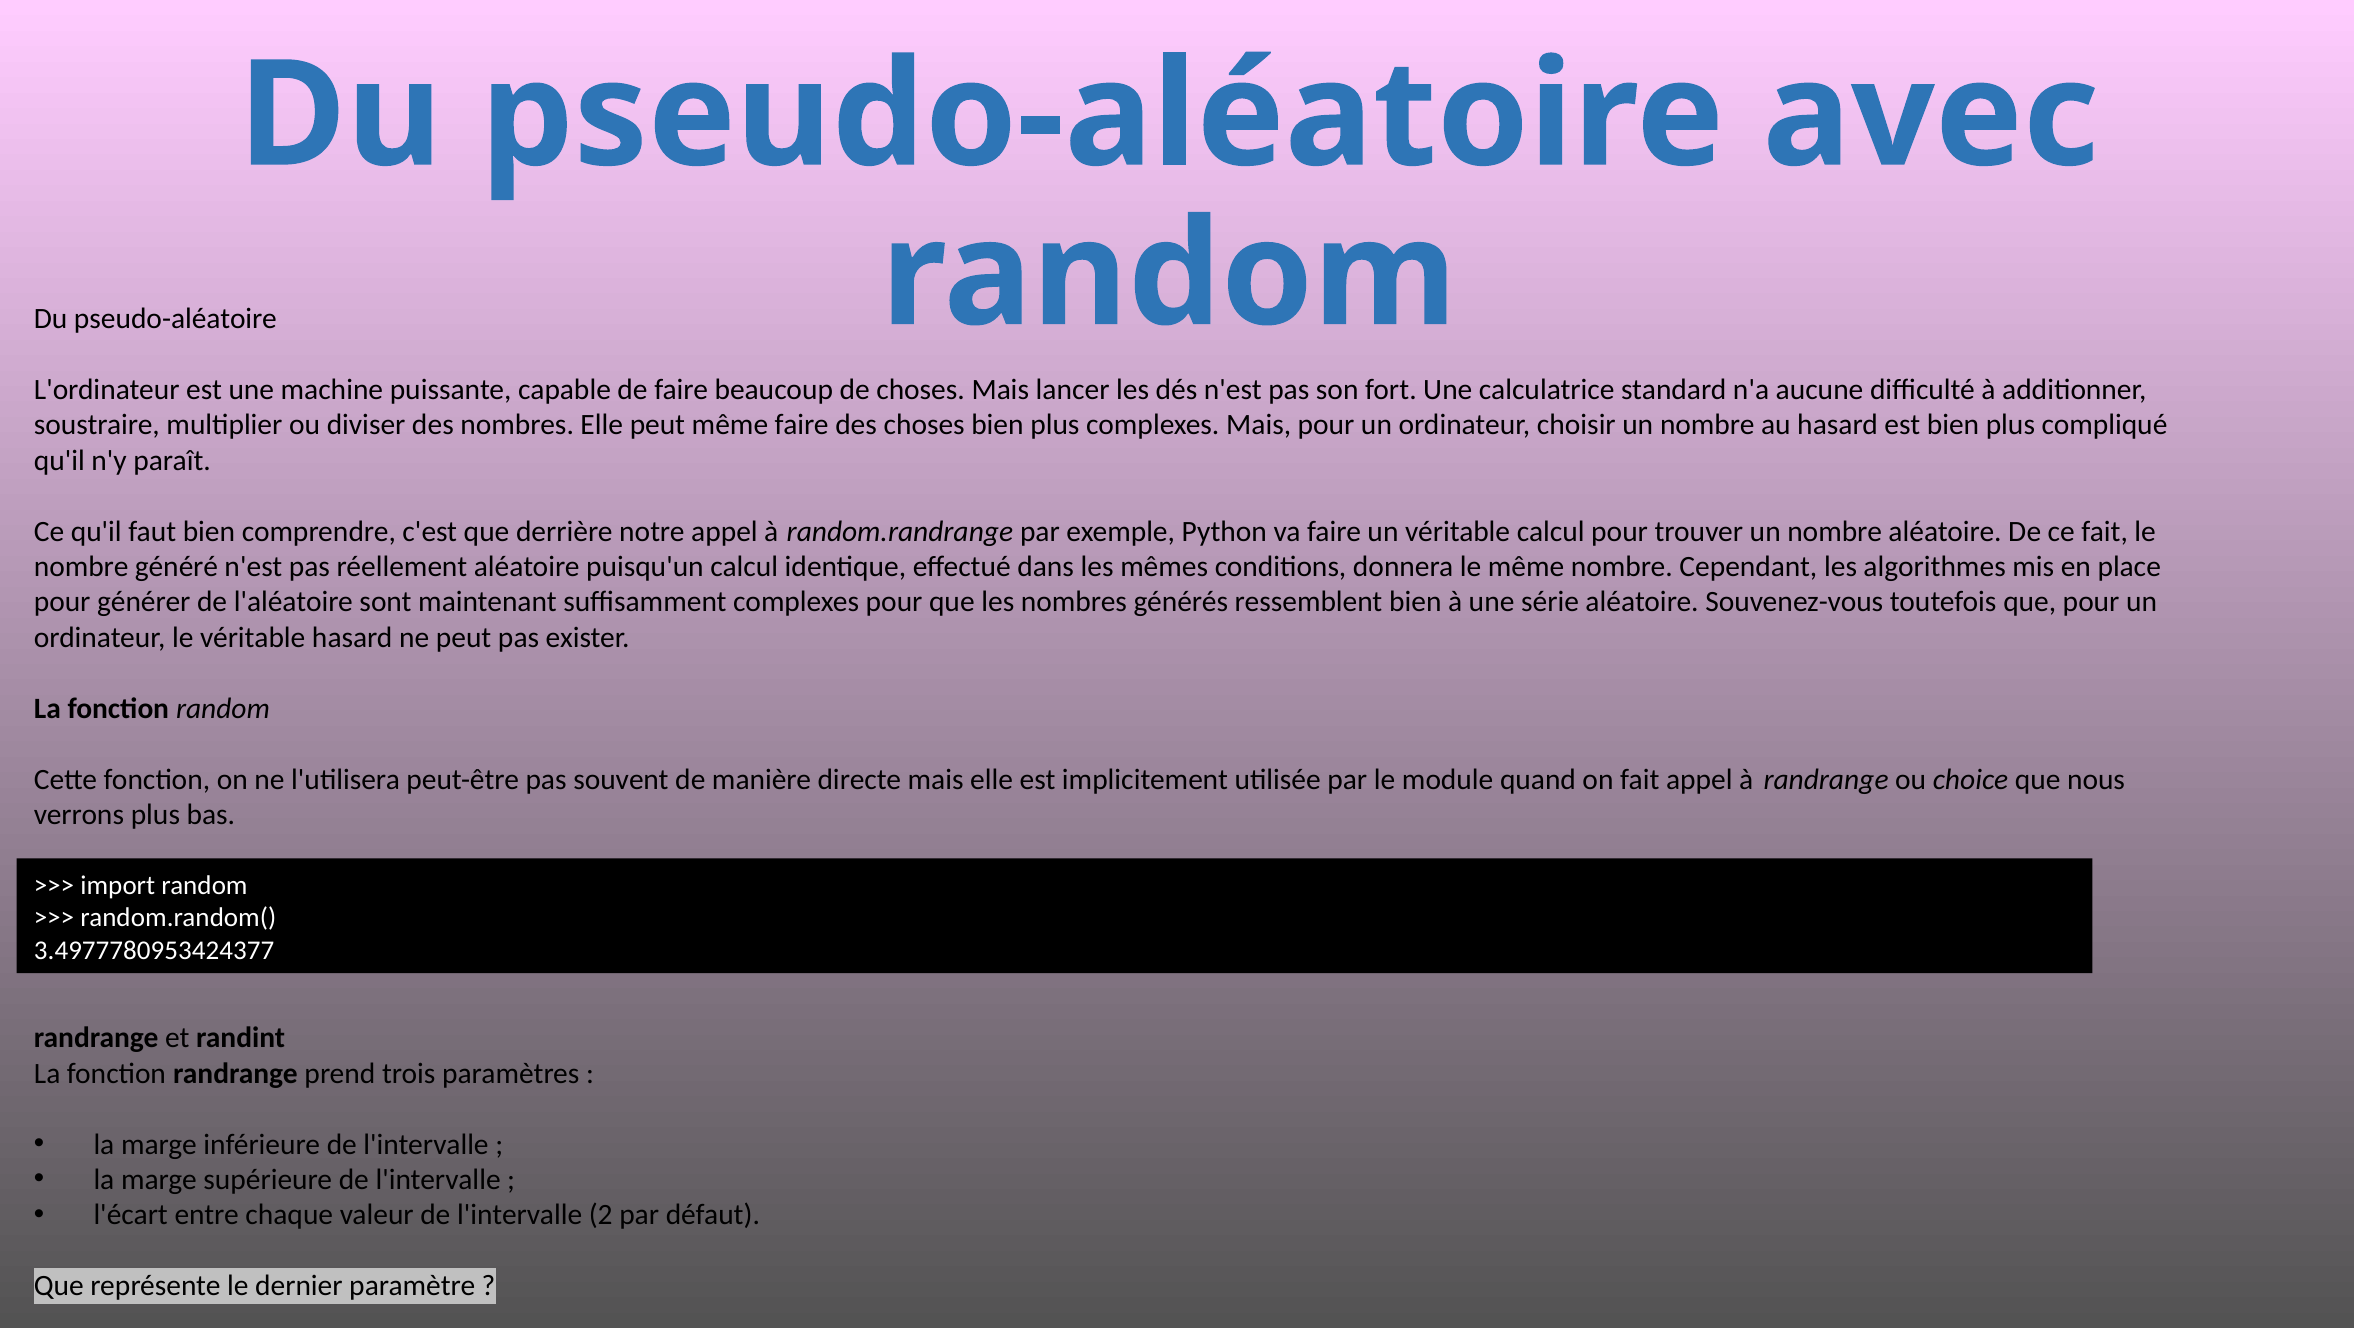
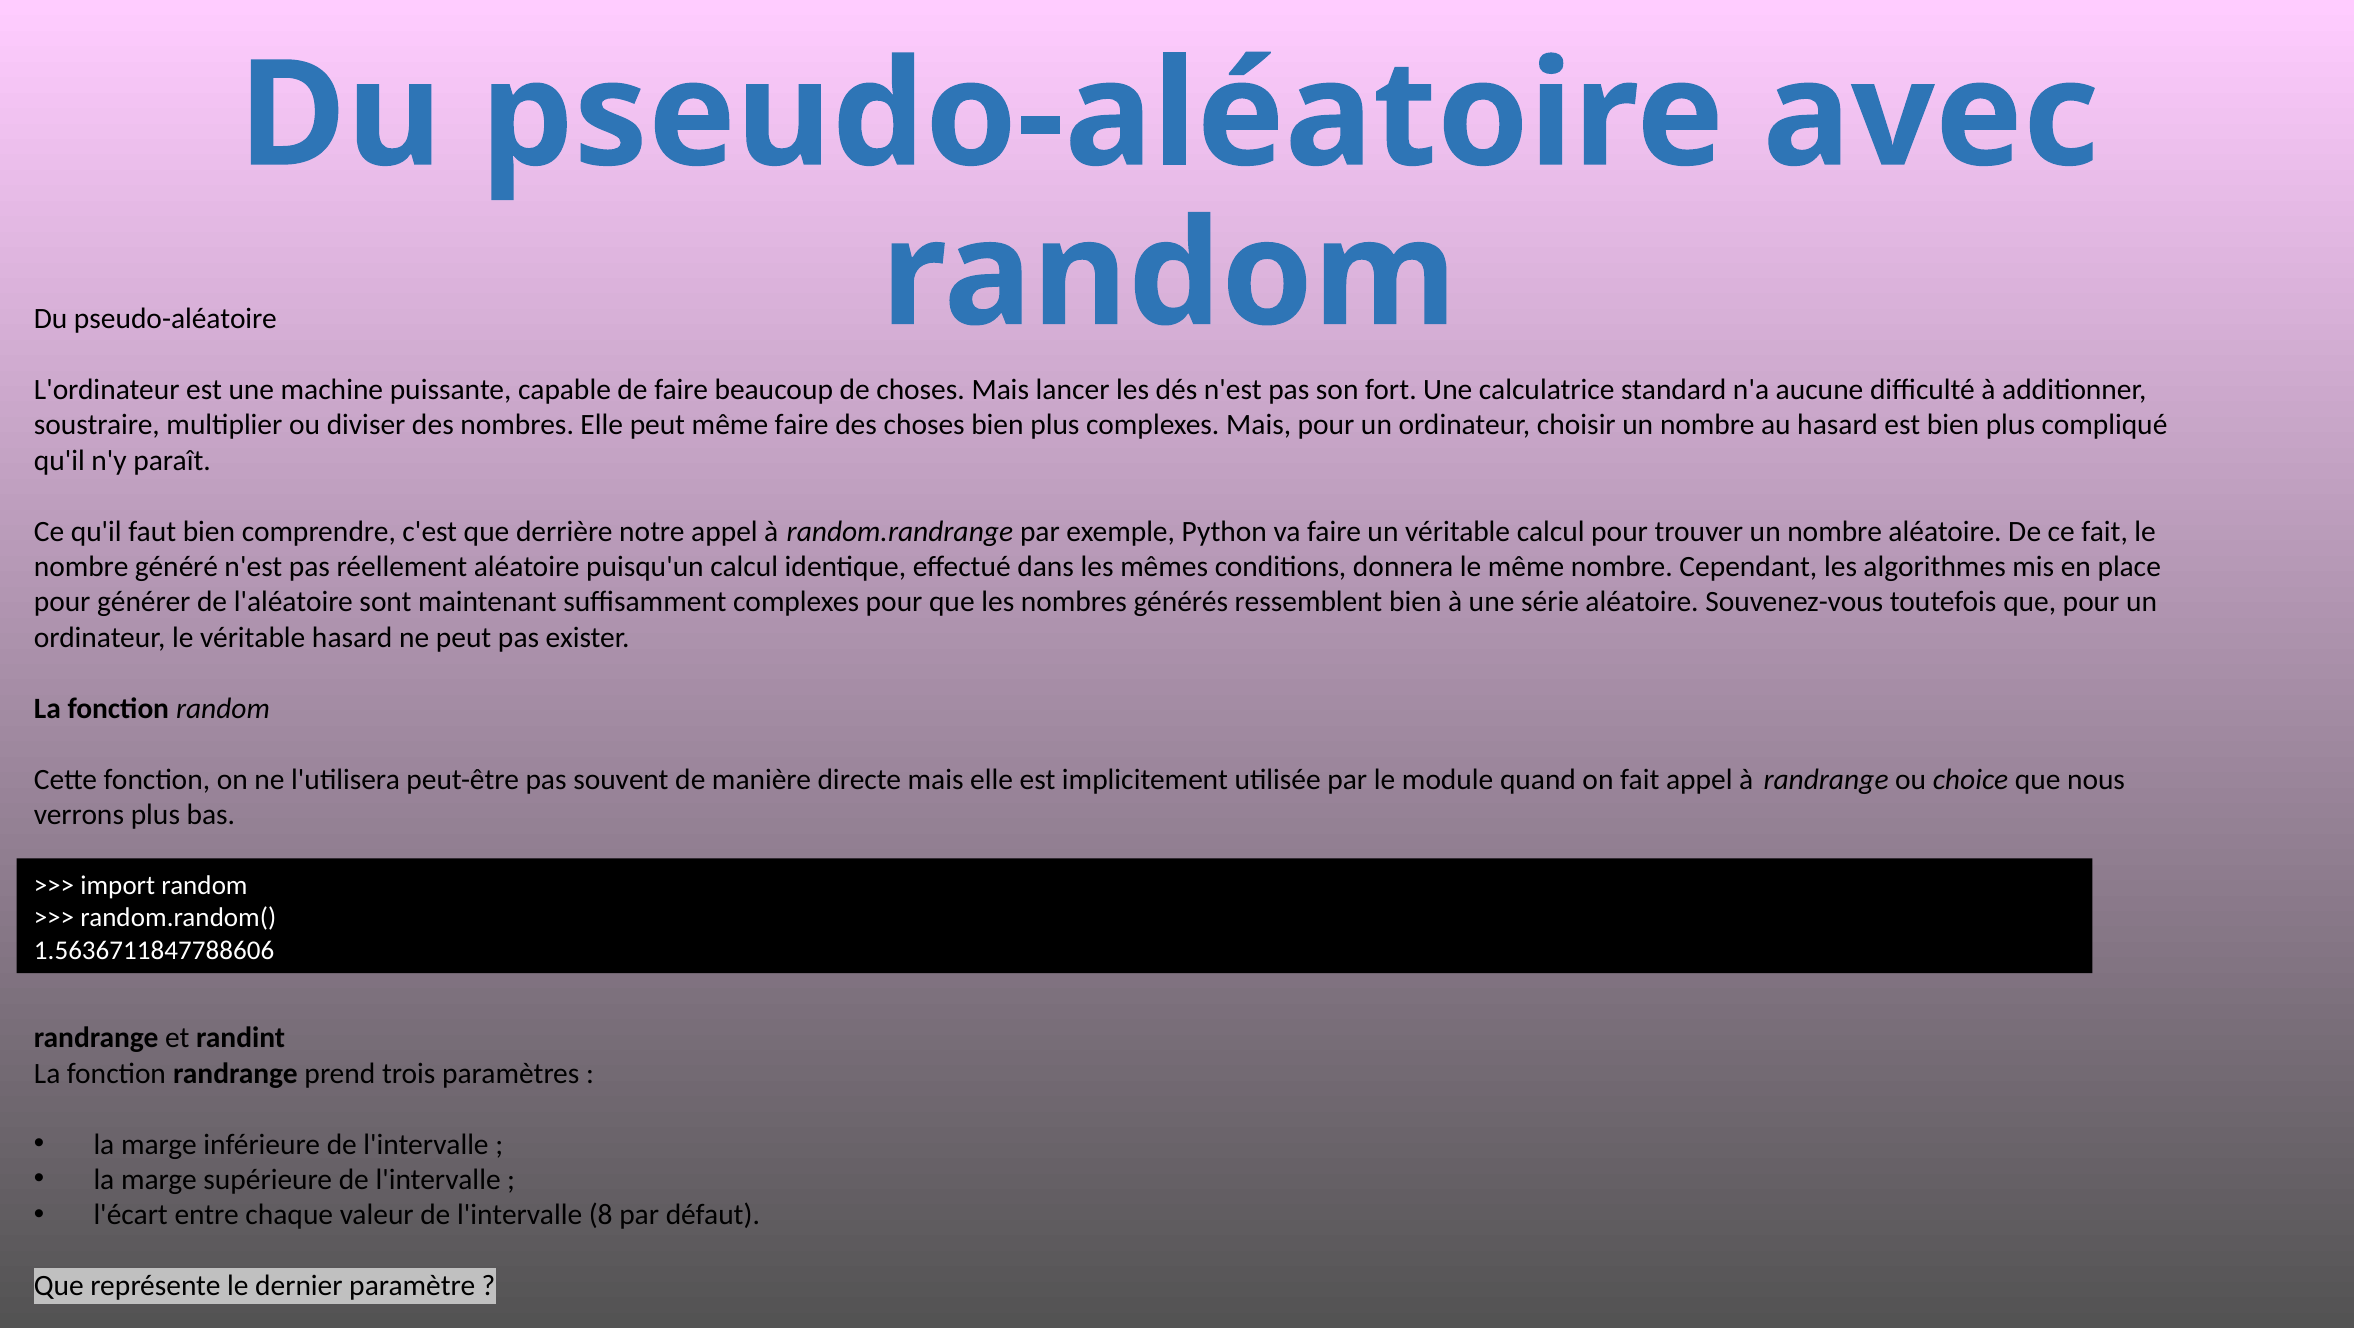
3.4977780953424377: 3.4977780953424377 -> 1.5636711847788606
2: 2 -> 8
